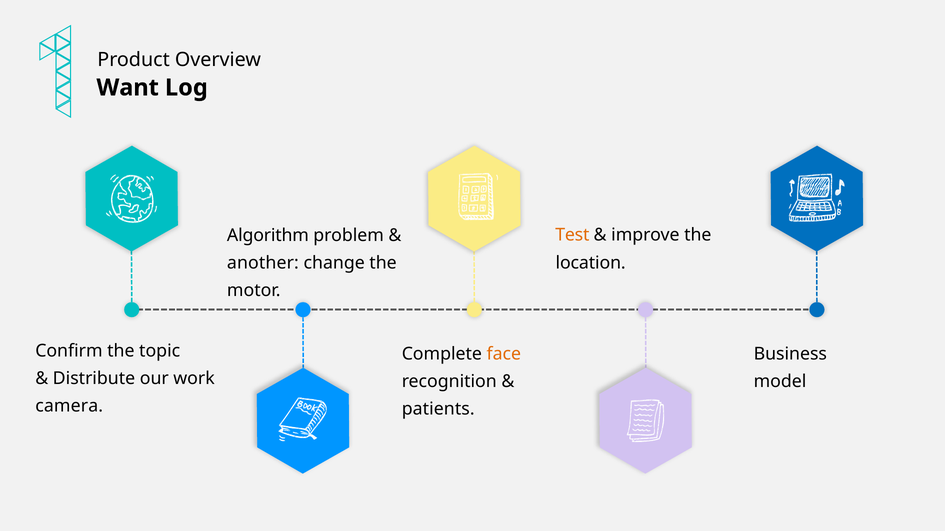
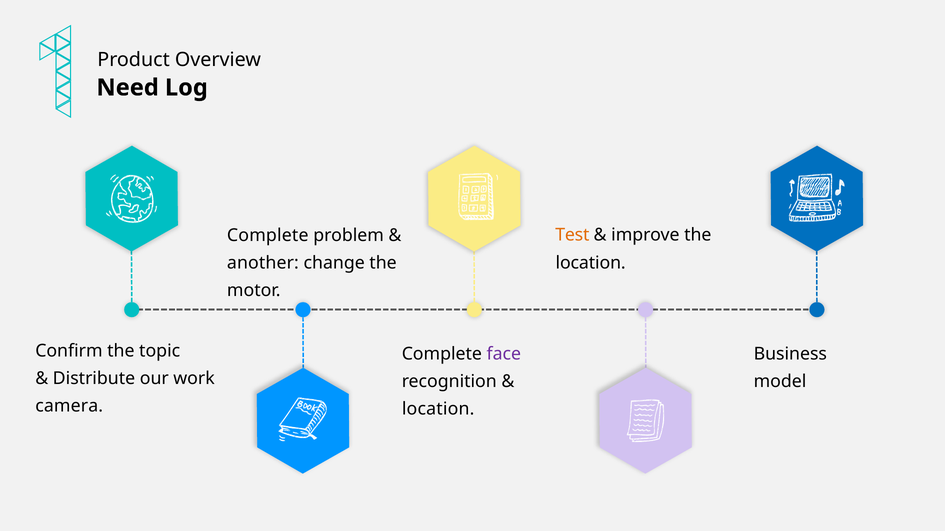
Want: Want -> Need
Algorithm at (268, 235): Algorithm -> Complete
face colour: orange -> purple
patients at (438, 410): patients -> location
